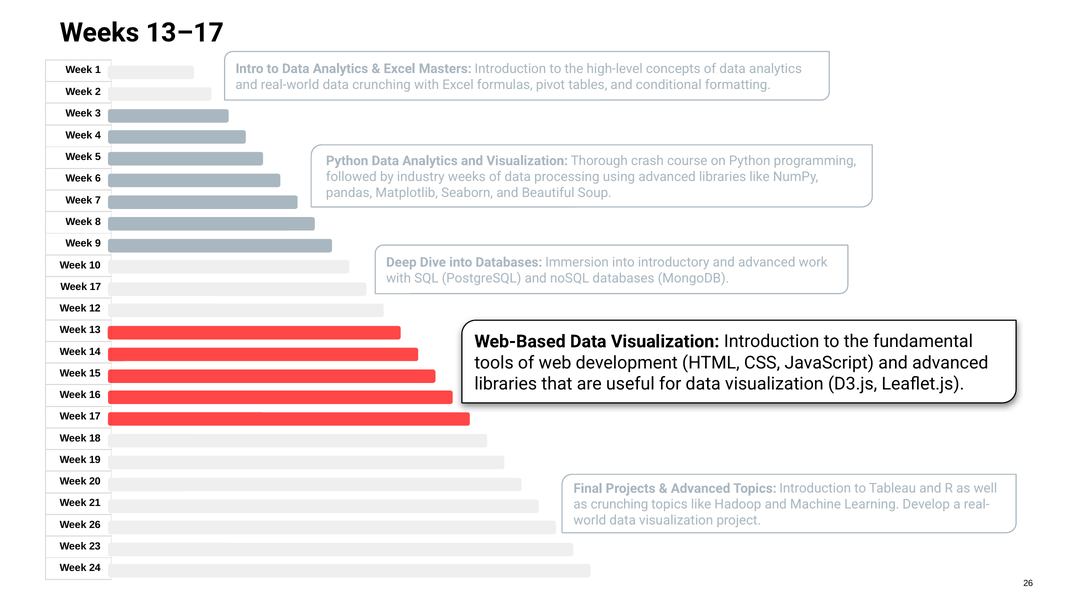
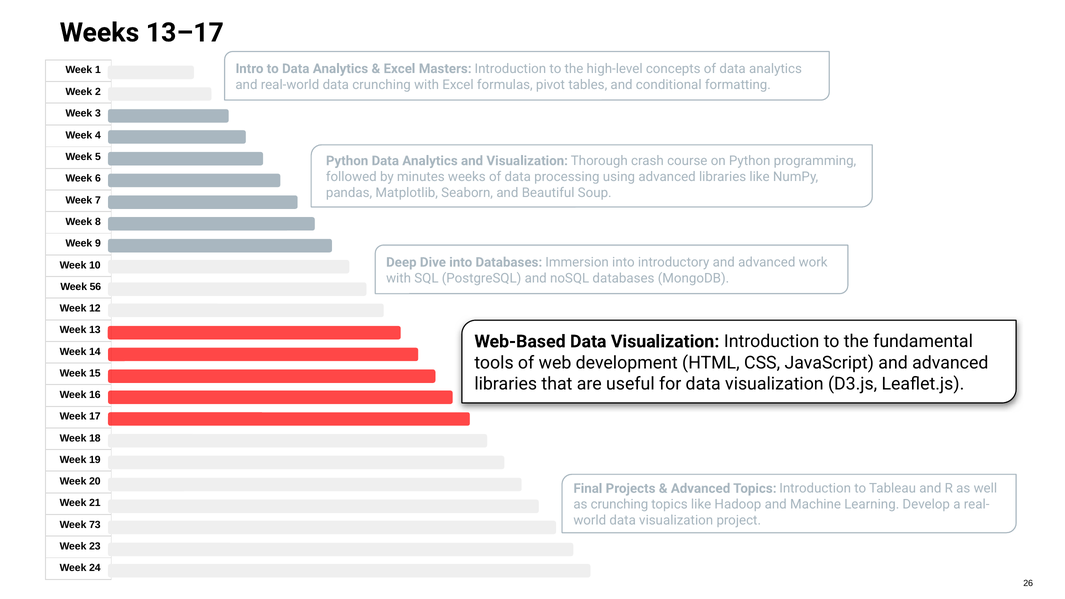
industry: industry -> minutes
17 at (95, 287): 17 -> 56
Week 26: 26 -> 73
